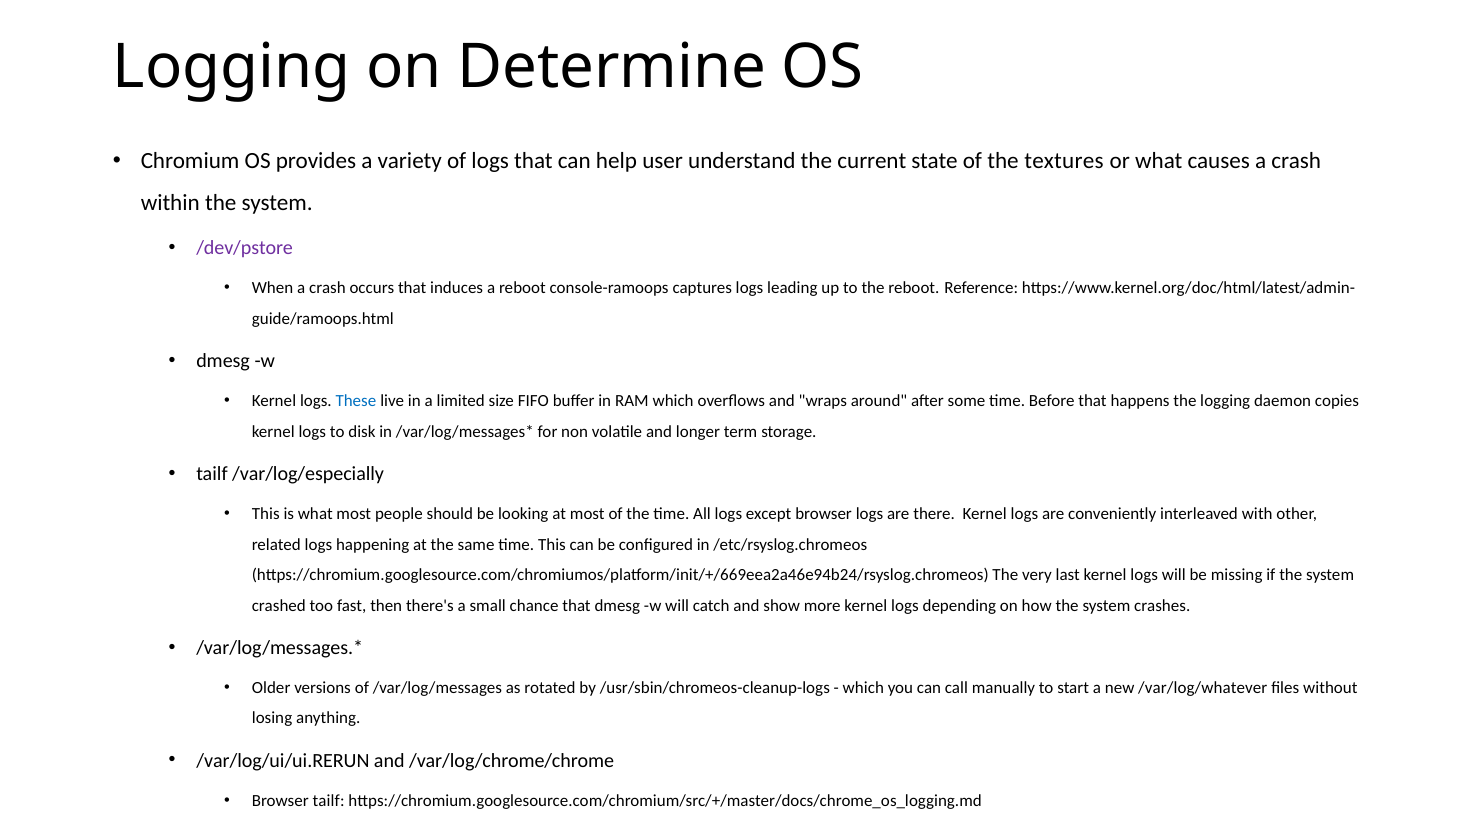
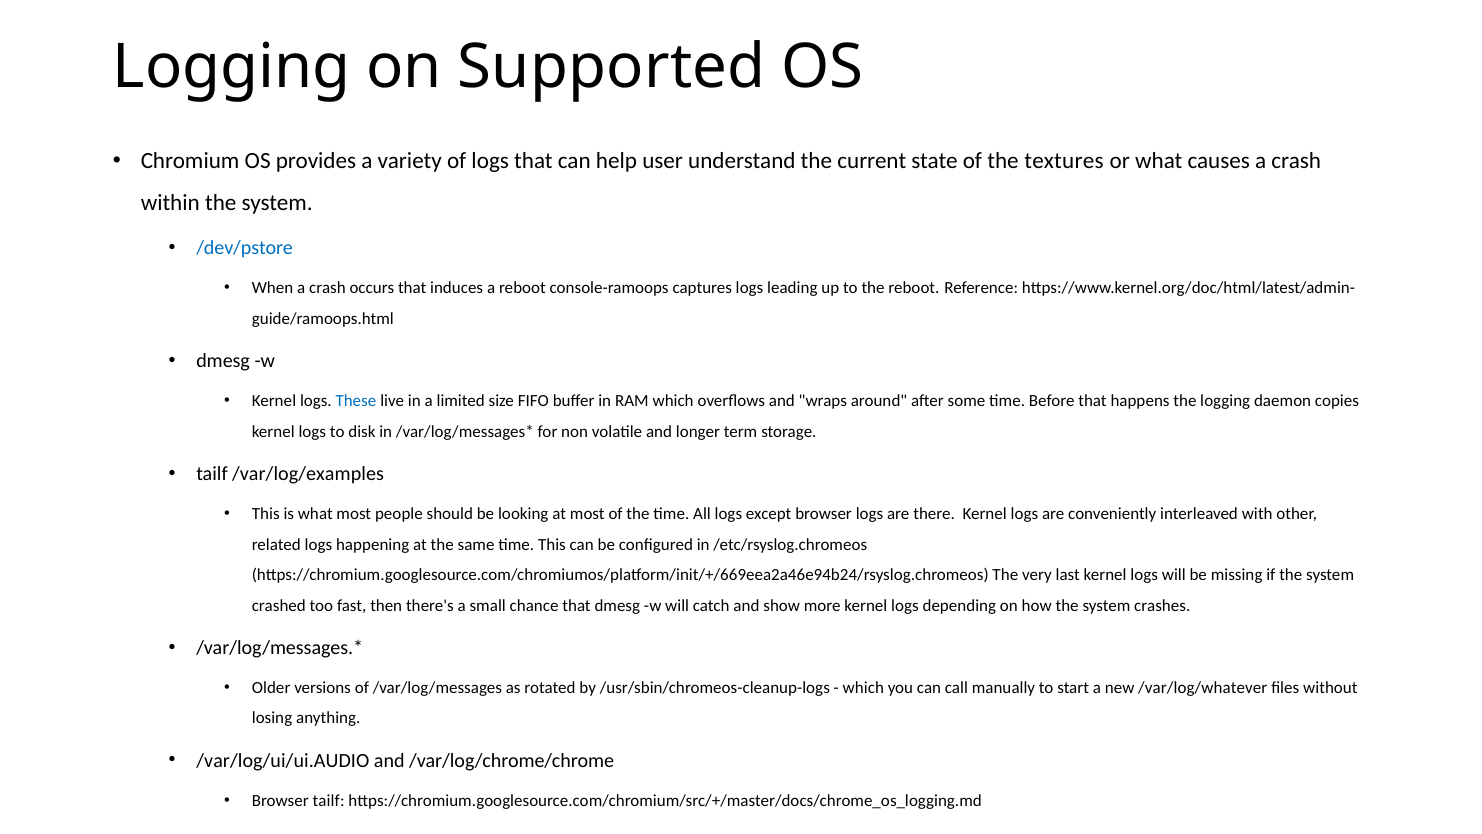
Determine: Determine -> Supported
/dev/pstore colour: purple -> blue
/var/log/especially: /var/log/especially -> /var/log/examples
/var/log/ui/ui.RERUN: /var/log/ui/ui.RERUN -> /var/log/ui/ui.AUDIO
